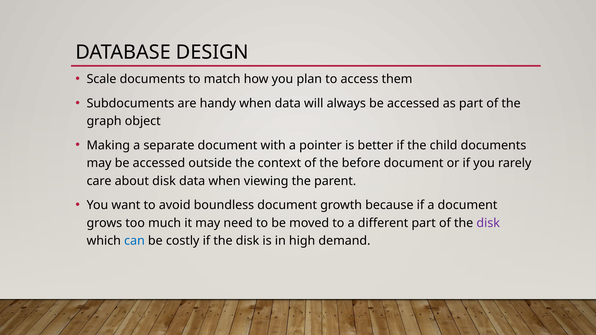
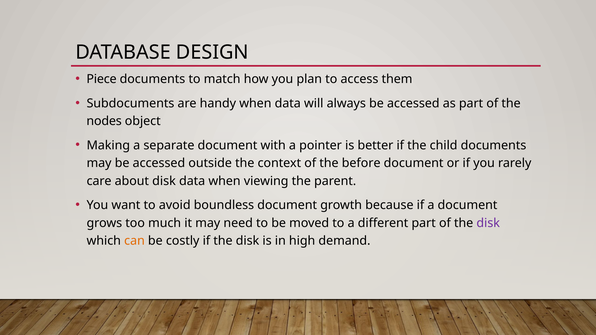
Scale: Scale -> Piece
graph: graph -> nodes
can colour: blue -> orange
